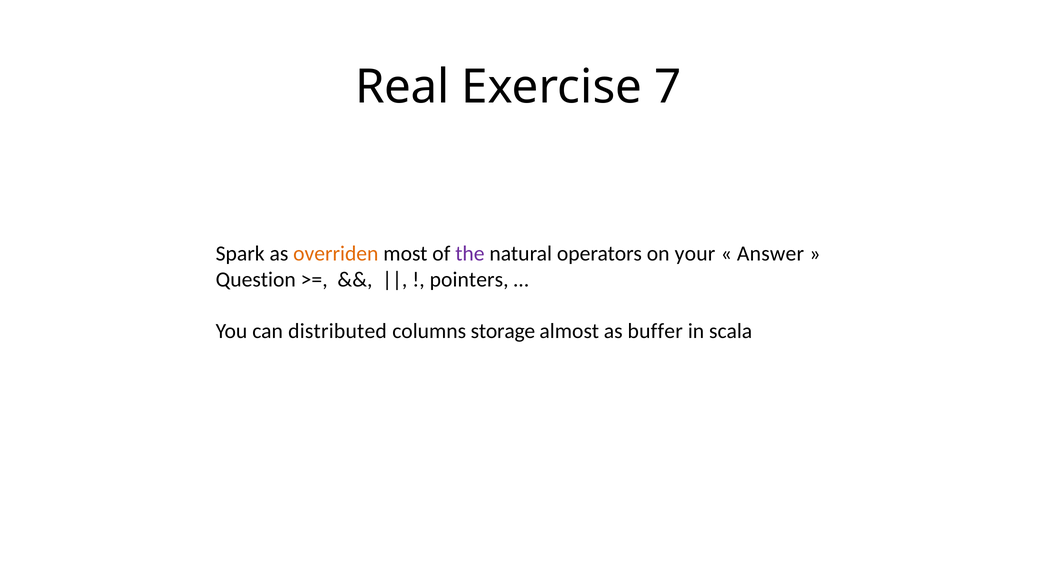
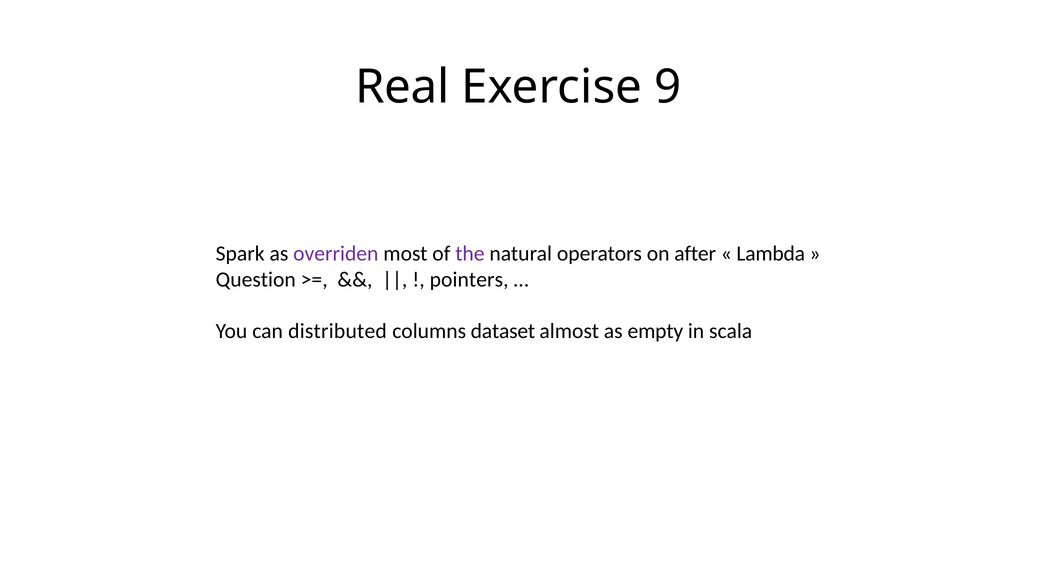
7: 7 -> 9
overriden colour: orange -> purple
your: your -> after
Answer: Answer -> Lambda
storage: storage -> dataset
buffer: buffer -> empty
